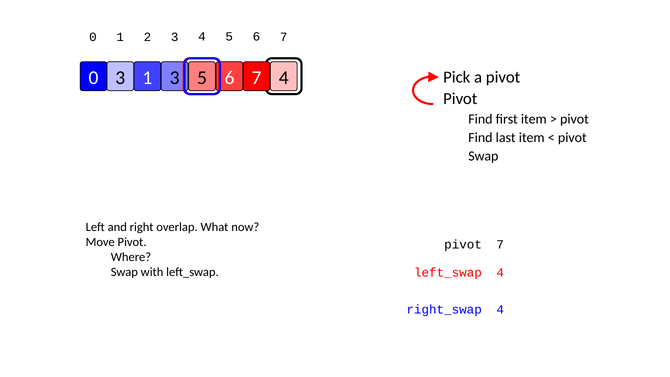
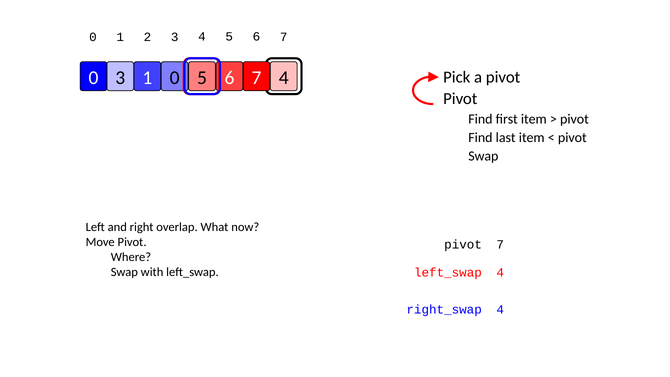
0 1 3: 3 -> 0
